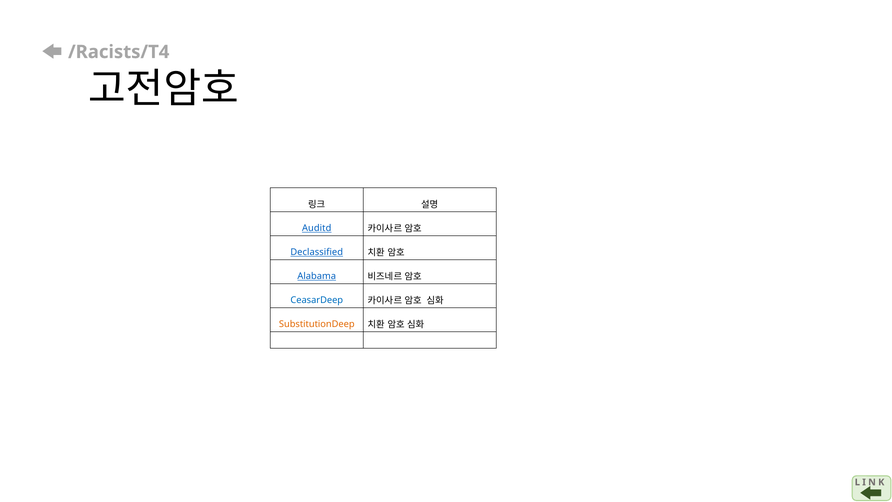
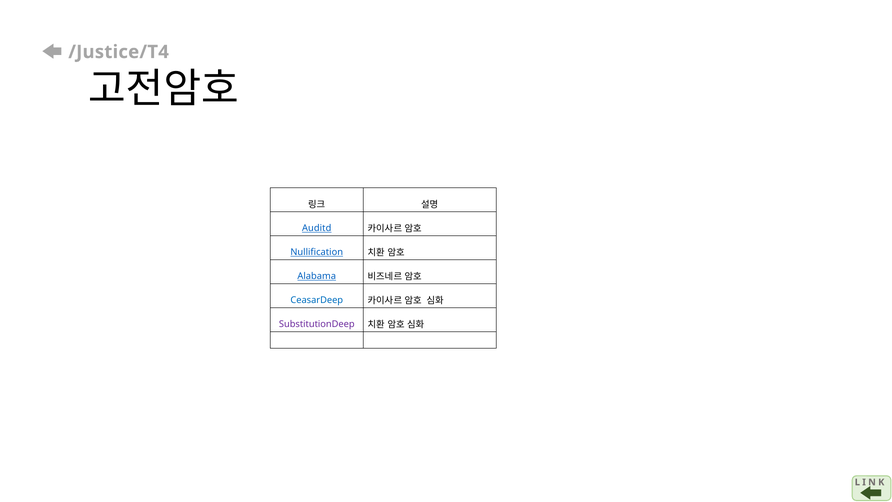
/Racists/T4: /Racists/T4 -> /Justice/T4
Declassified: Declassified -> Nullification
SubstitutionDeep colour: orange -> purple
